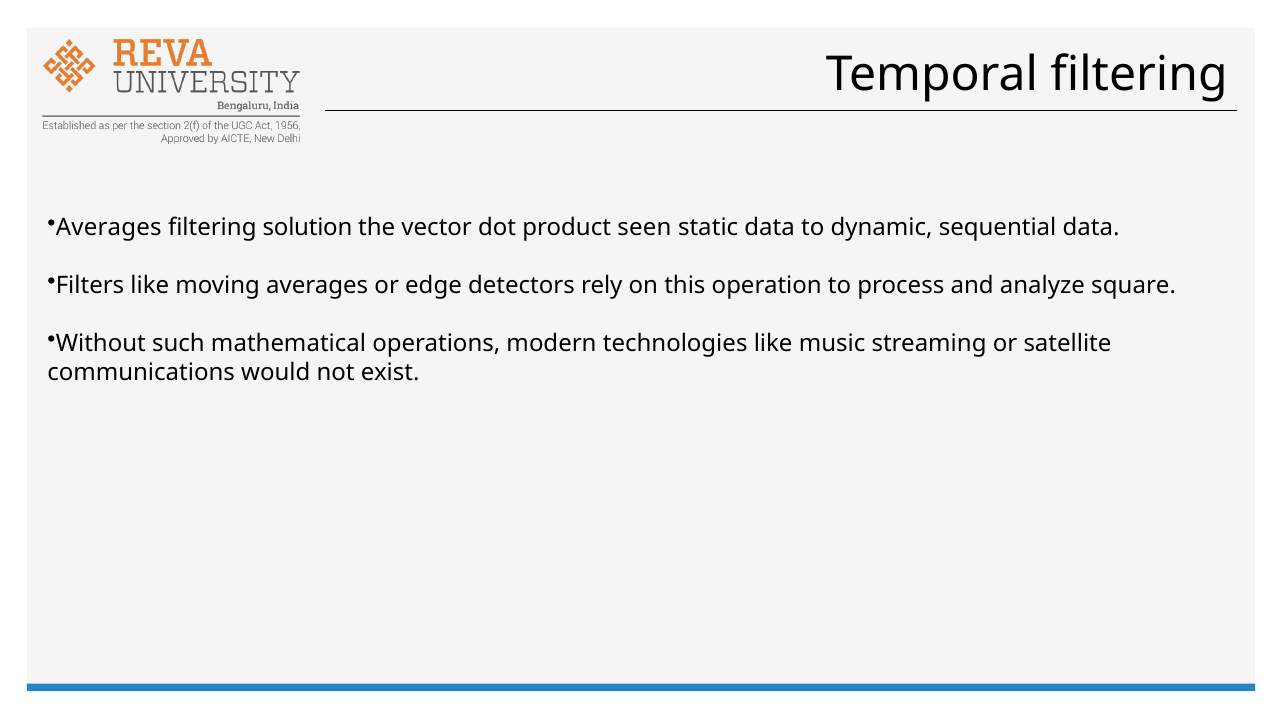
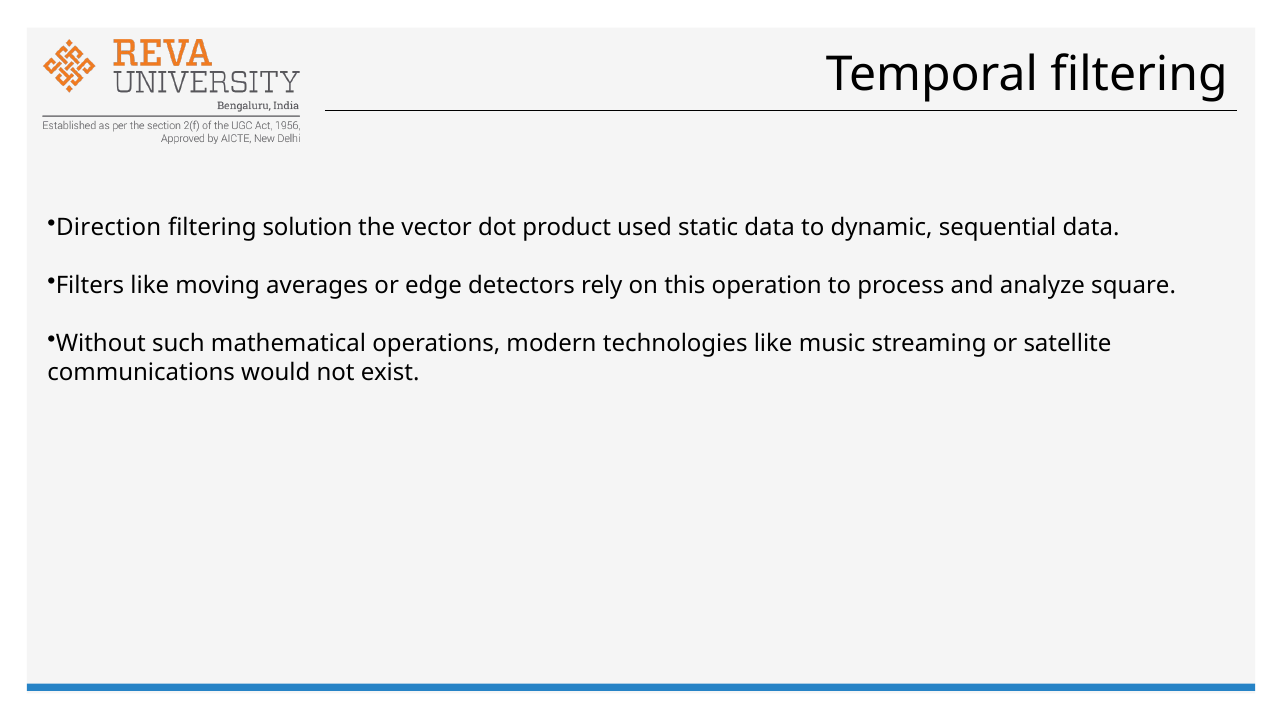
Averages at (109, 228): Averages -> Direction
seen: seen -> used
